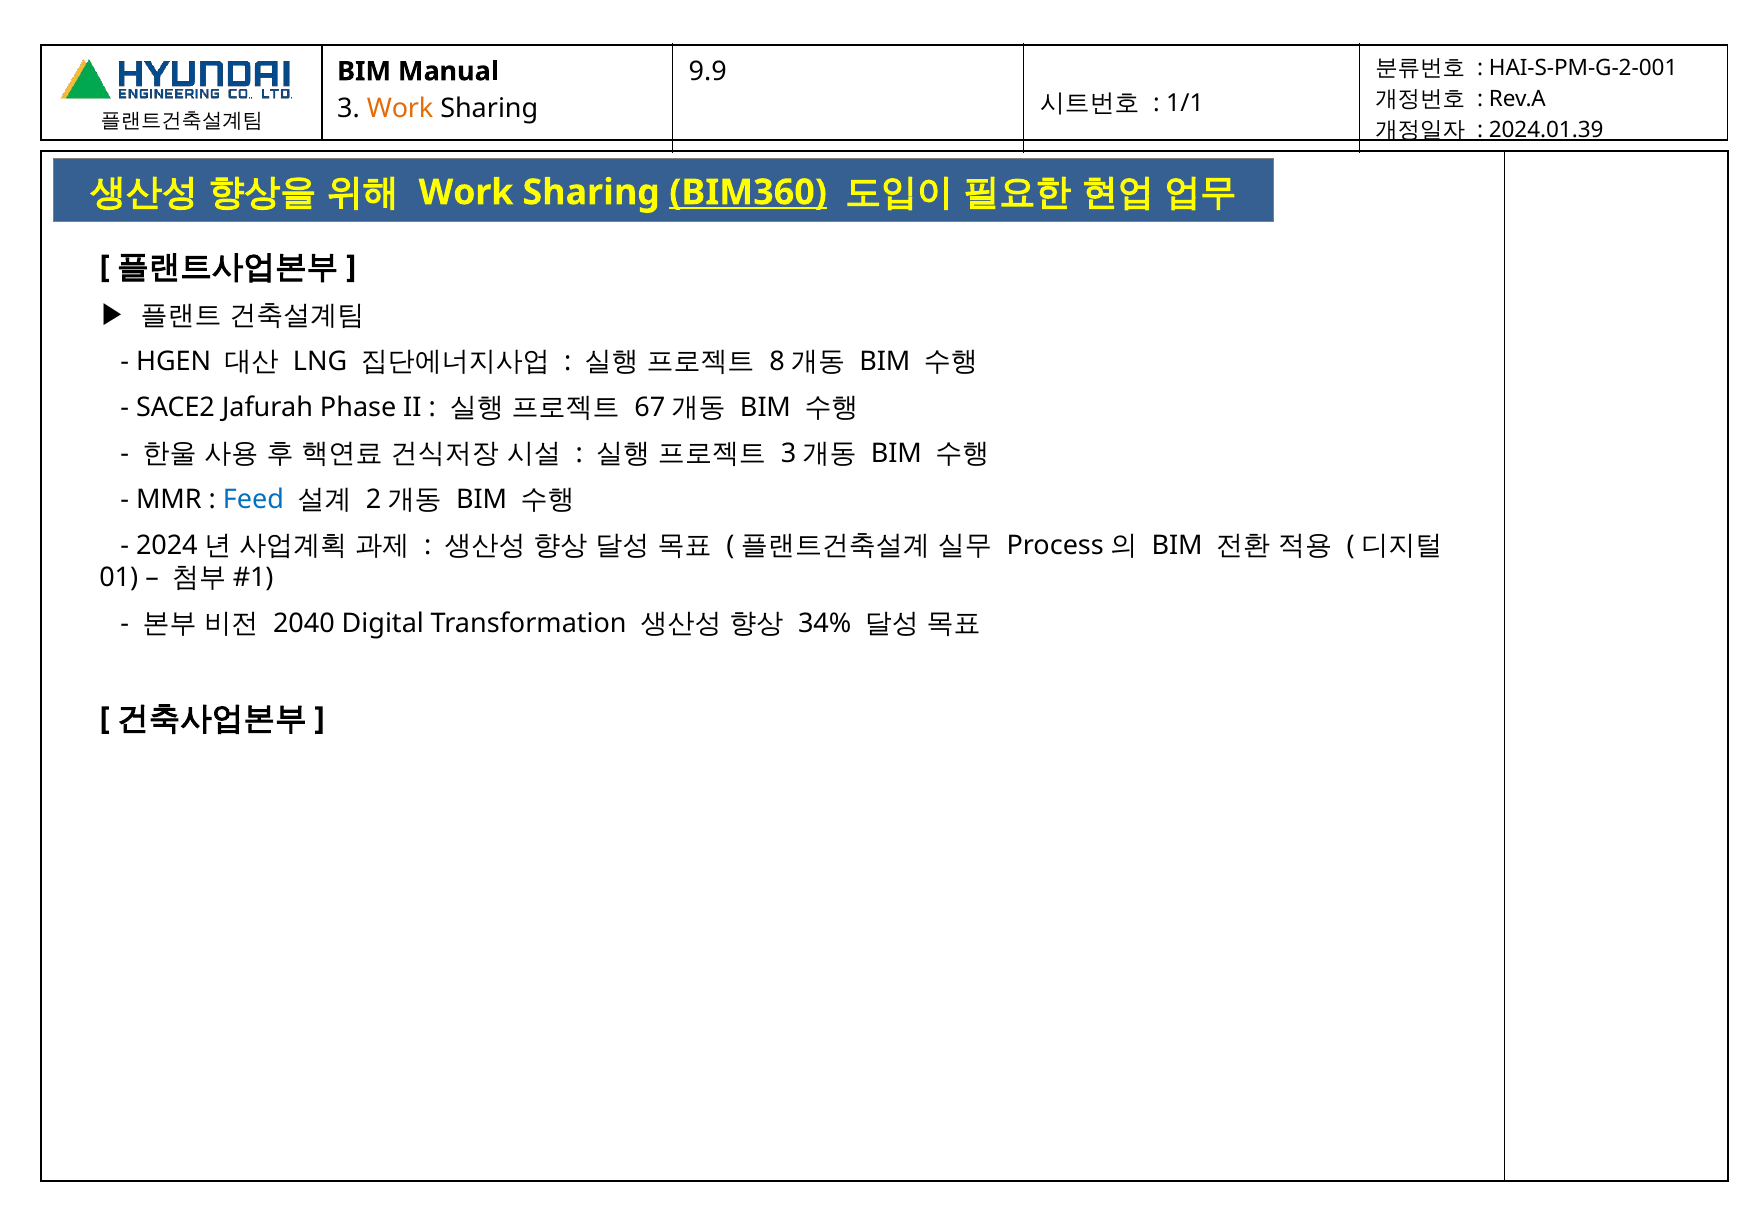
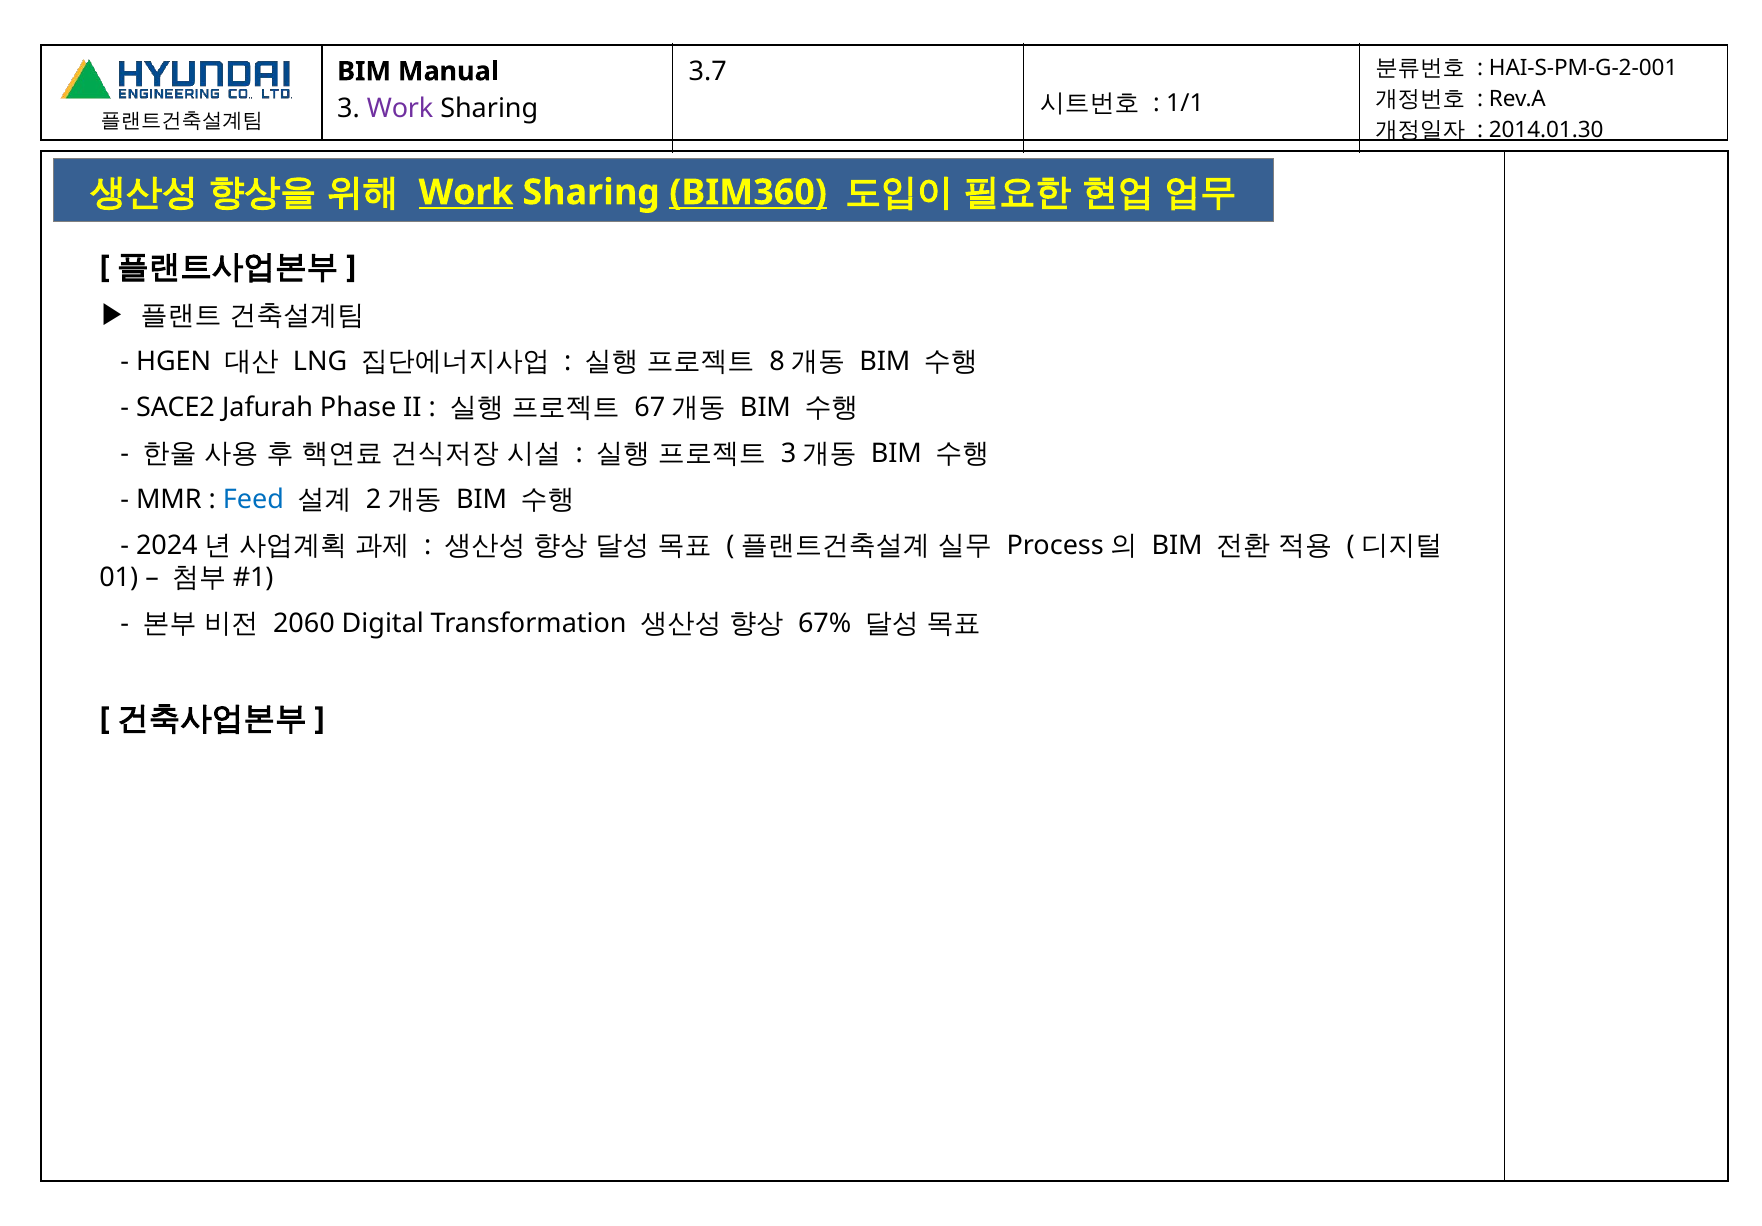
9.9: 9.9 -> 3.7
Work at (400, 108) colour: orange -> purple
2024.01.39: 2024.01.39 -> 2014.01.30
Work at (466, 192) underline: none -> present
2040: 2040 -> 2060
34%: 34% -> 67%
